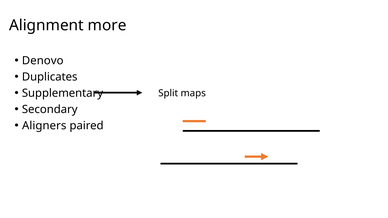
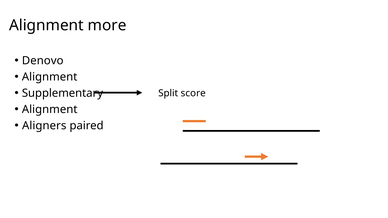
Duplicates at (50, 77): Duplicates -> Alignment
maps: maps -> score
Secondary at (50, 110): Secondary -> Alignment
